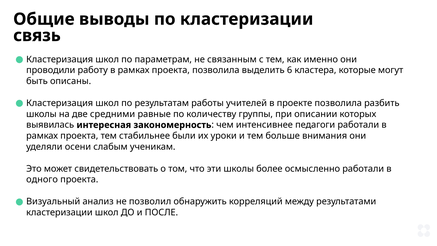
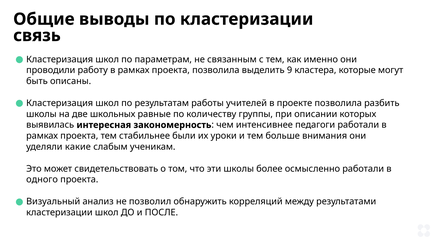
6: 6 -> 9
средними: средними -> школьных
осени: осени -> какие
